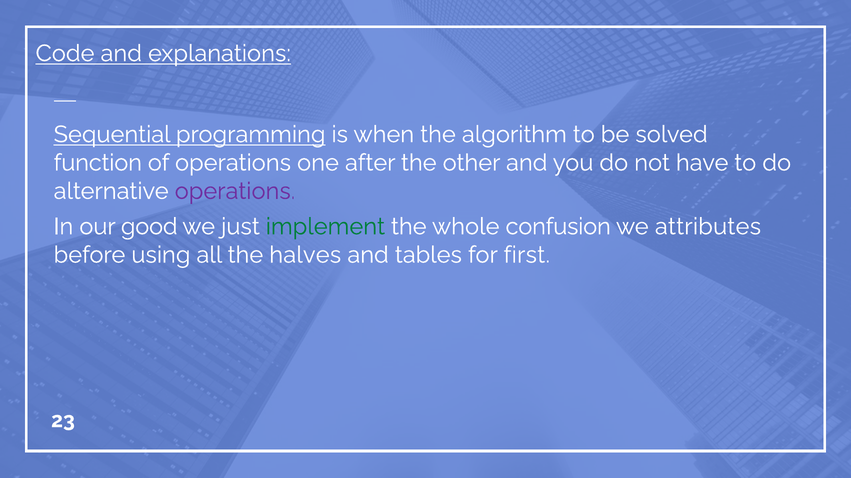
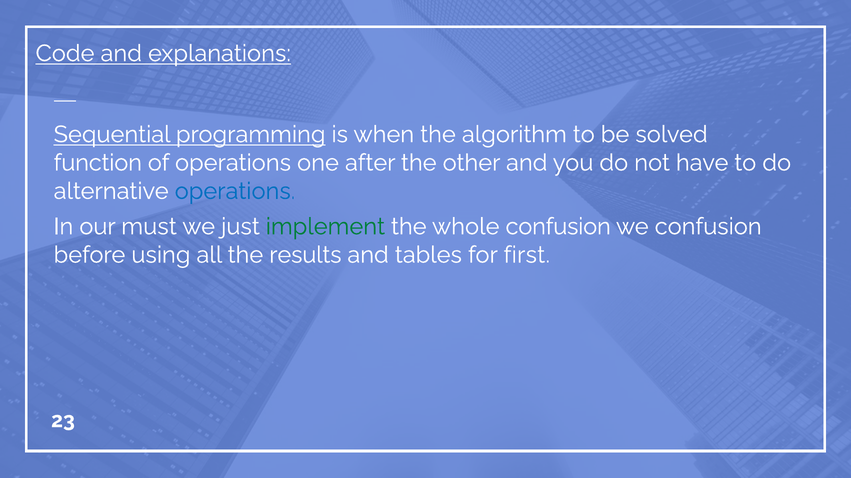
operations at (235, 191) colour: purple -> blue
good: good -> must
we attributes: attributes -> confusion
halves: halves -> results
